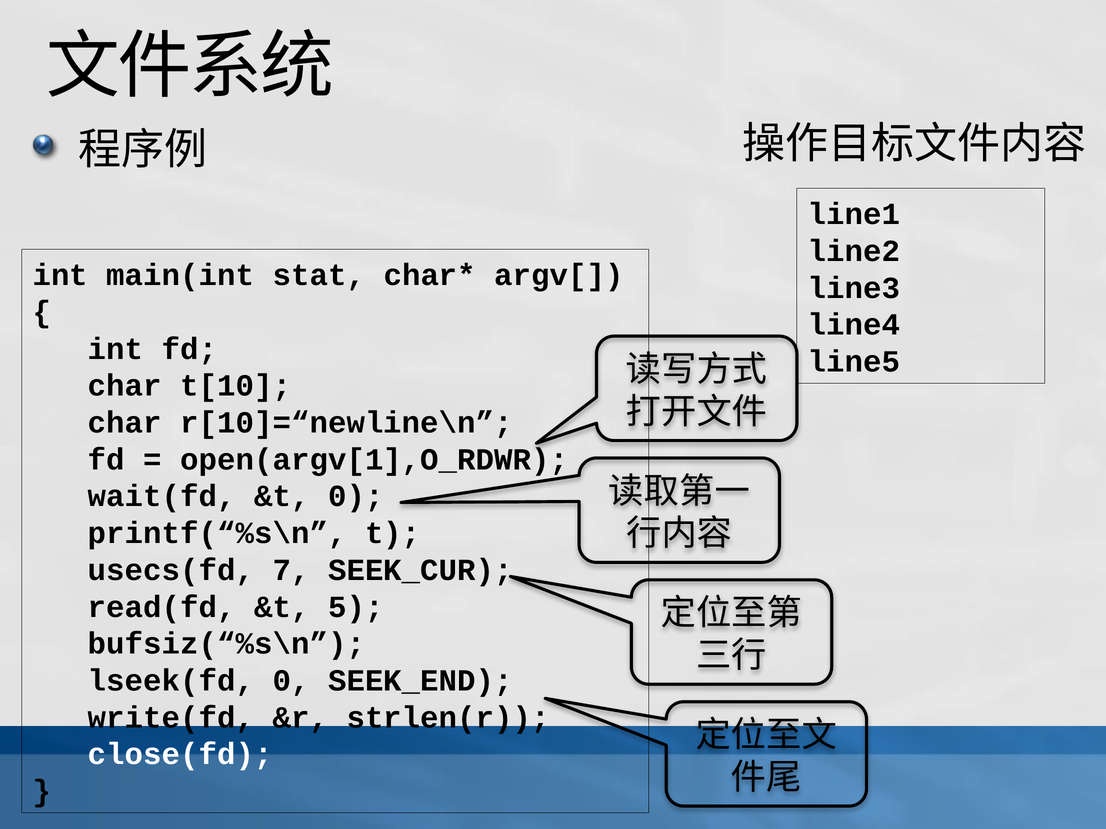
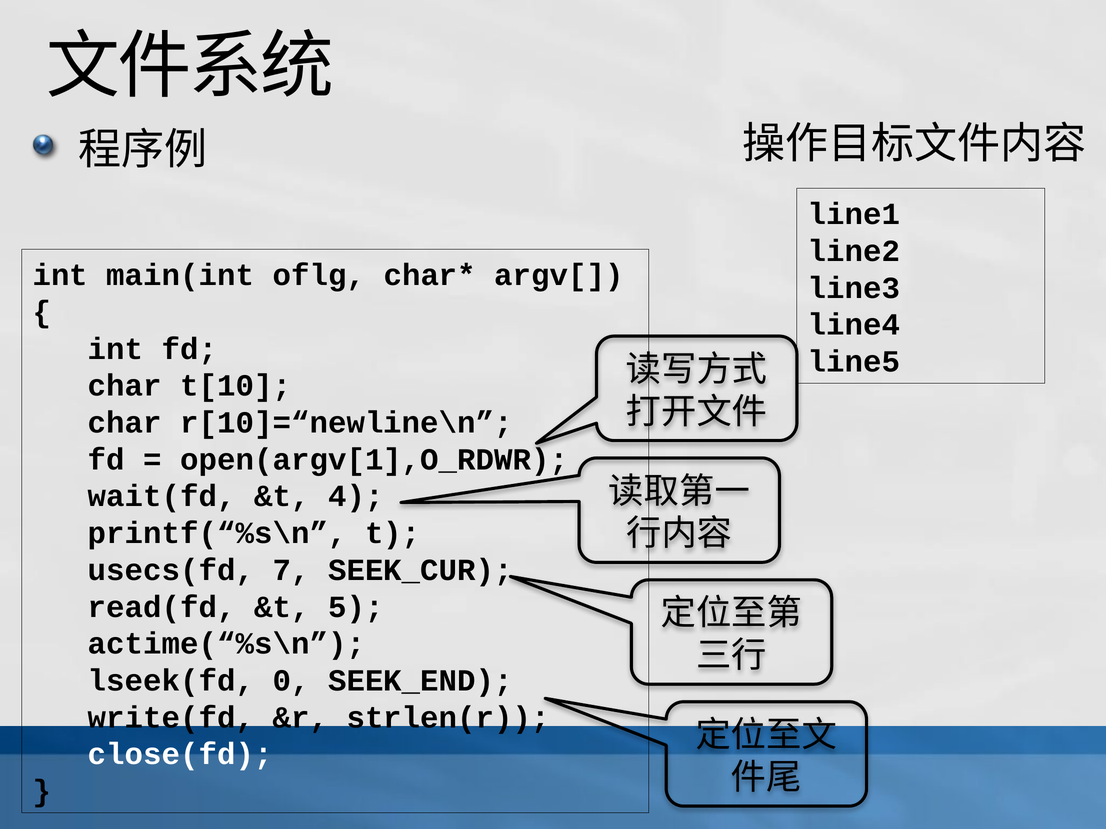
stat: stat -> oflg
&t 0: 0 -> 4
bufsiz(“%s\n: bufsiz(“%s\n -> actime(“%s\n
